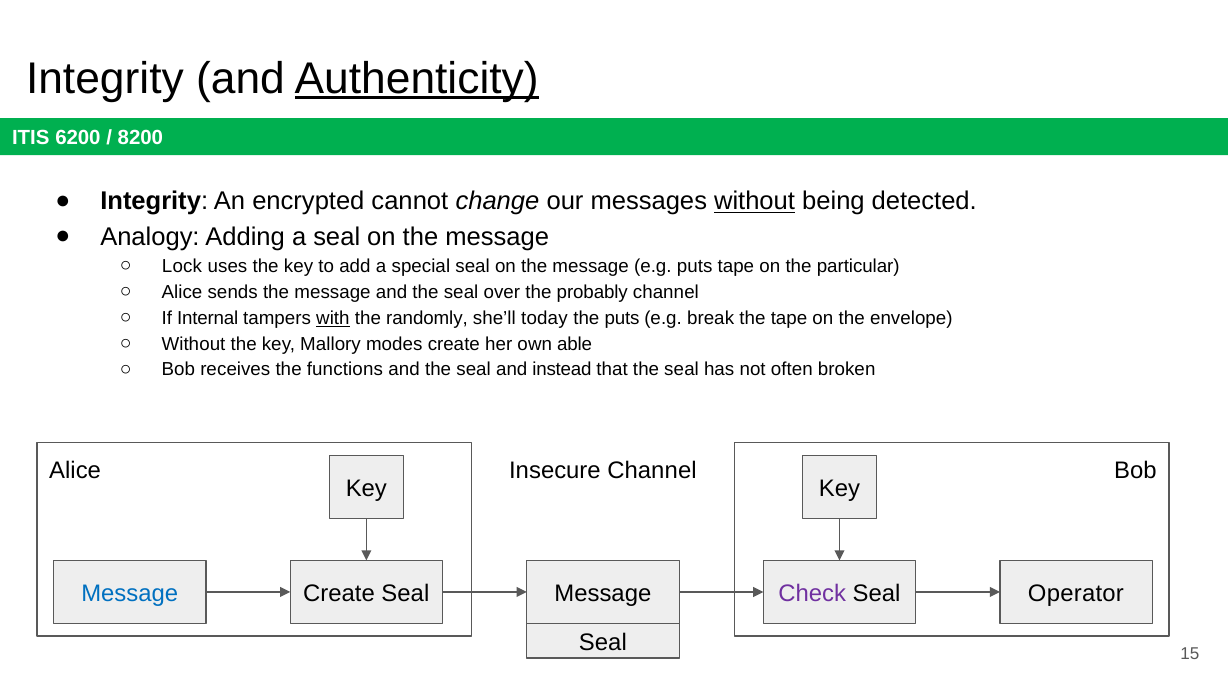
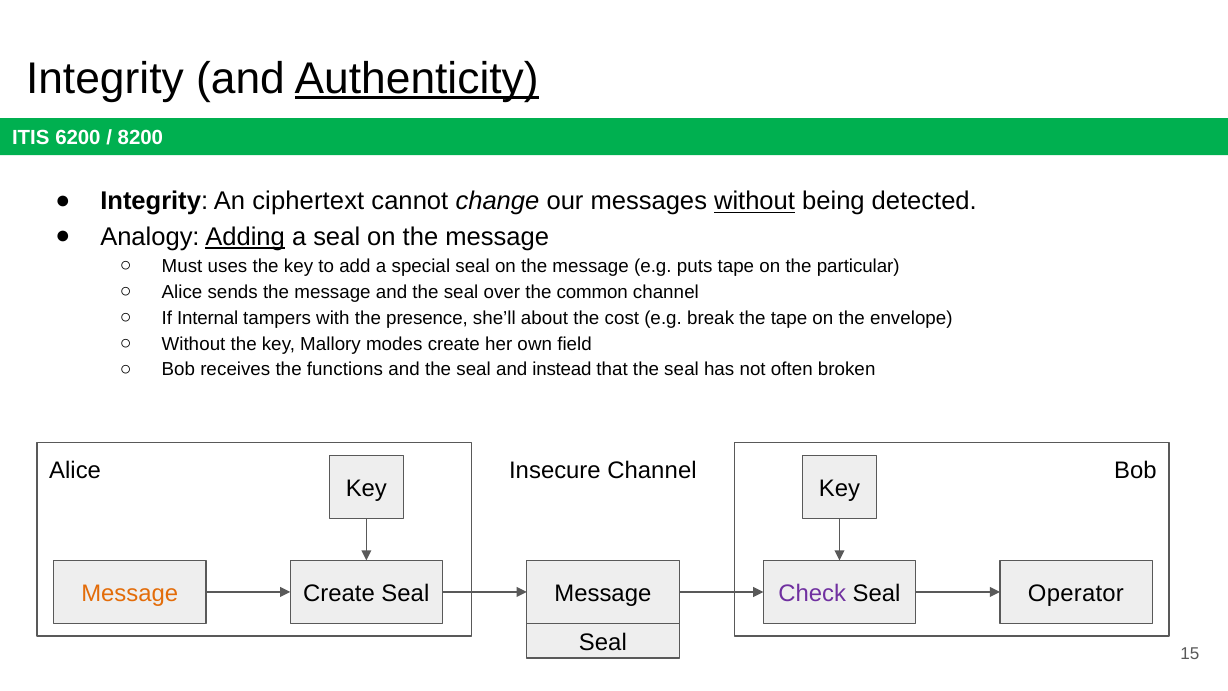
encrypted: encrypted -> ciphertext
Adding underline: none -> present
Lock: Lock -> Must
probably: probably -> common
with underline: present -> none
randomly: randomly -> presence
today: today -> about
the puts: puts -> cost
able: able -> field
Message at (130, 593) colour: blue -> orange
